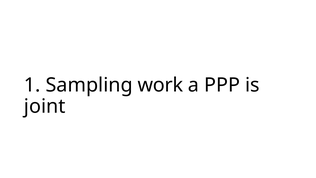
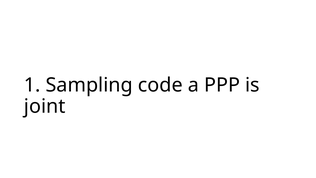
work: work -> code
